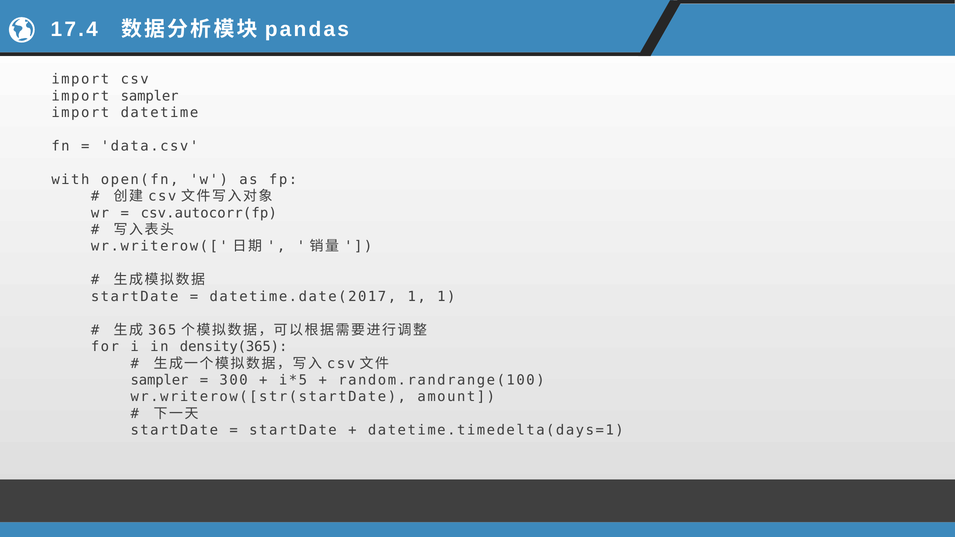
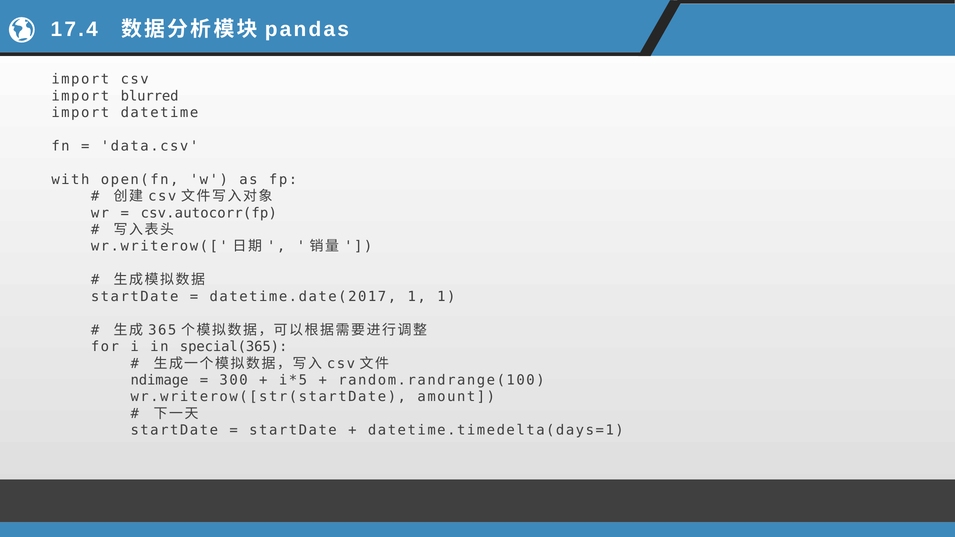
import sampler: sampler -> blurred
density(365: density(365 -> special(365
sampler at (160, 380): sampler -> ndimage
